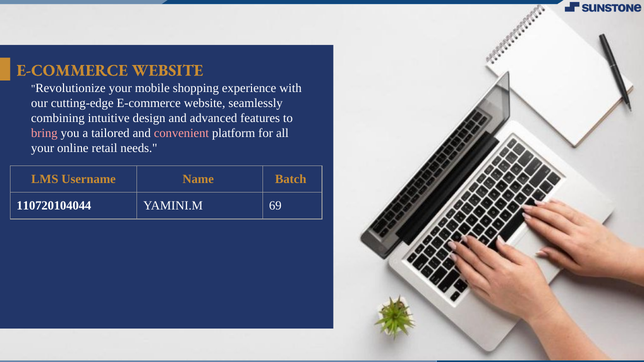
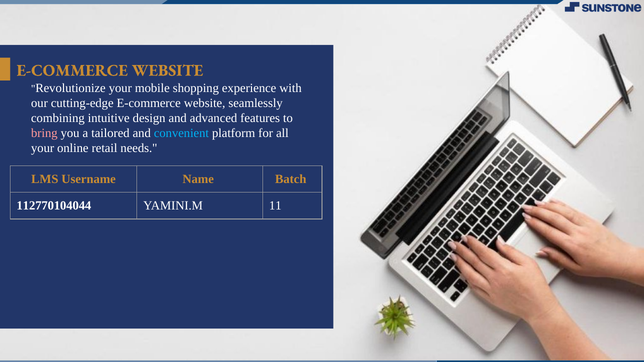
convenient colour: pink -> light blue
110720104044: 110720104044 -> 112770104044
69: 69 -> 11
